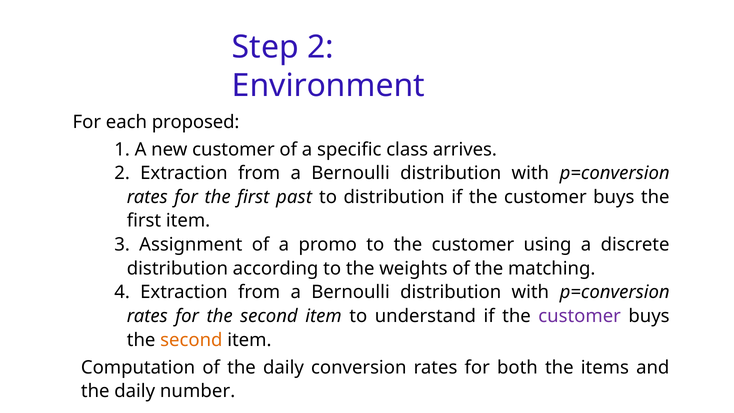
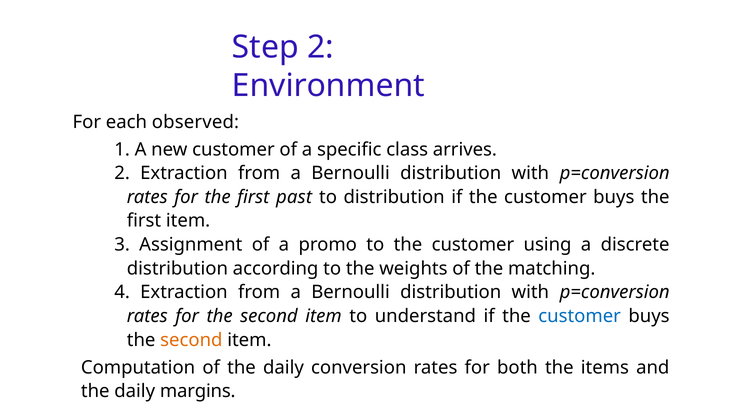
proposed: proposed -> observed
customer at (580, 316) colour: purple -> blue
number: number -> margins
